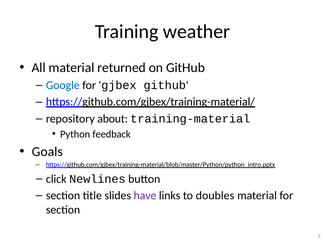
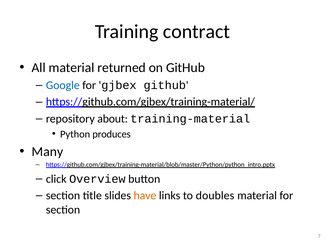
weather: weather -> contract
feedback: feedback -> produces
Goals: Goals -> Many
Newlines: Newlines -> Overview
have colour: purple -> orange
